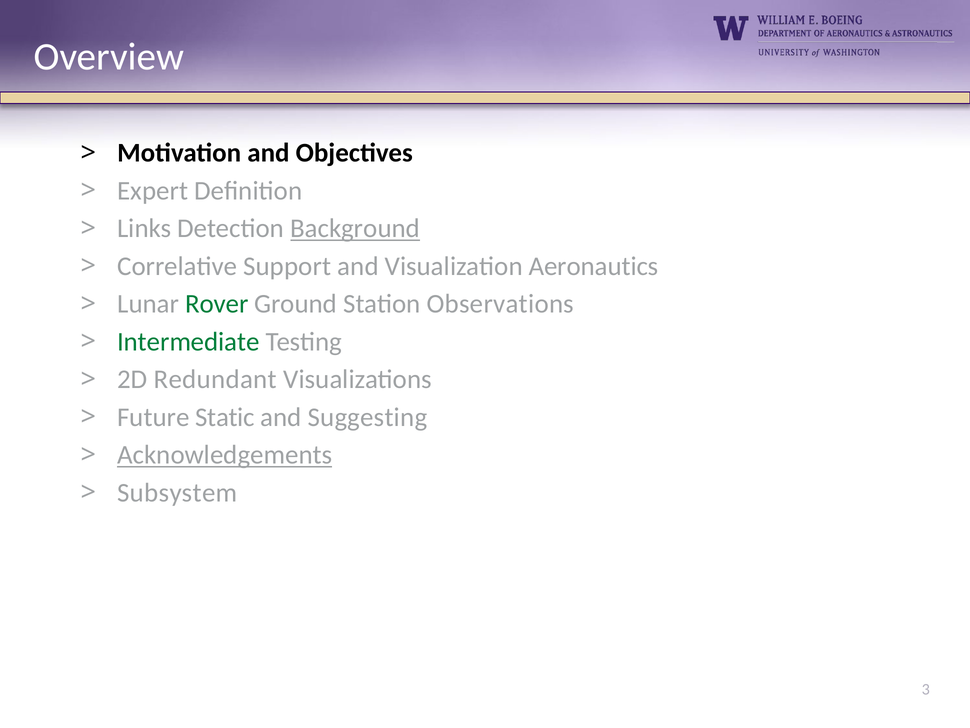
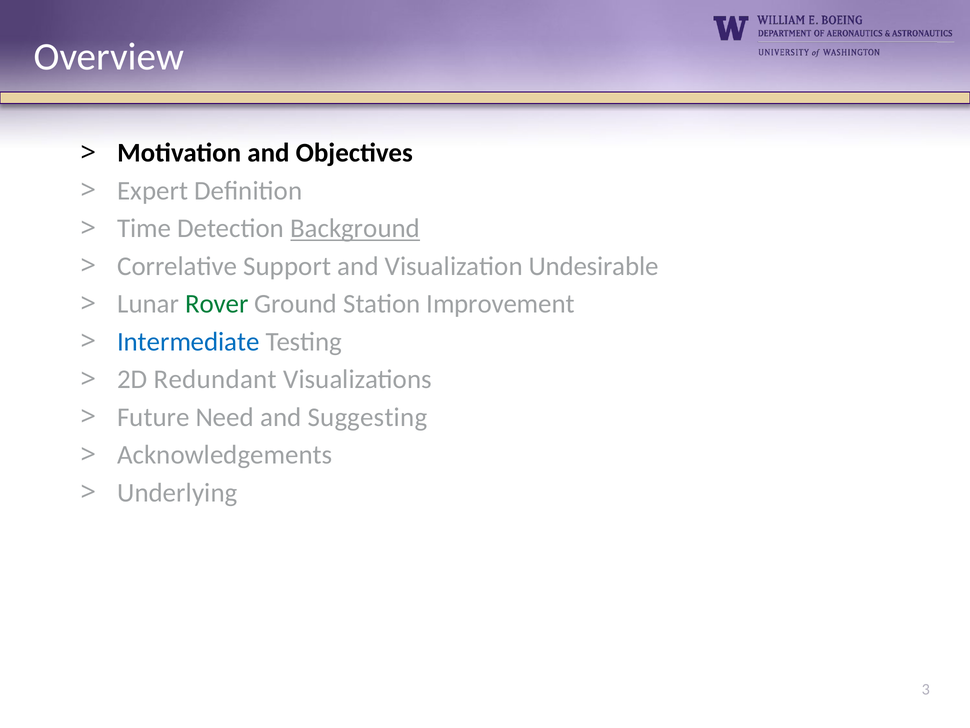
Links: Links -> Time
Aeronautics: Aeronautics -> Undesirable
Observations: Observations -> Improvement
Intermediate colour: green -> blue
Static: Static -> Need
Acknowledgements underline: present -> none
Subsystem: Subsystem -> Underlying
